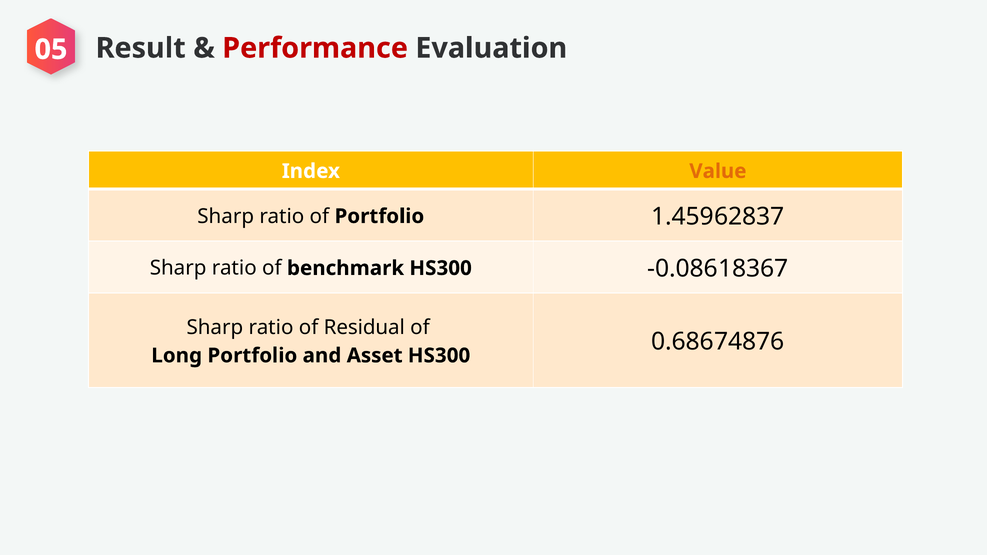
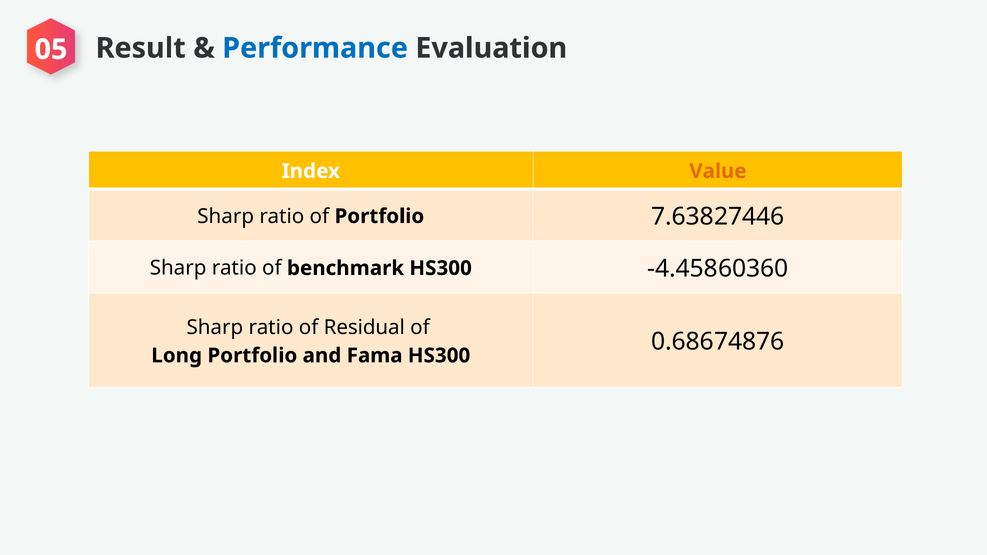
Performance colour: red -> blue
1.45962837: 1.45962837 -> 7.63827446
-0.08618367: -0.08618367 -> -4.45860360
Asset: Asset -> Fama
